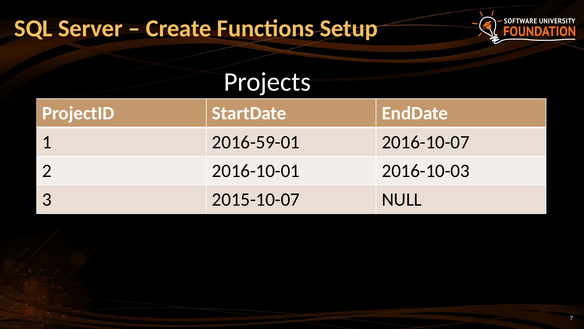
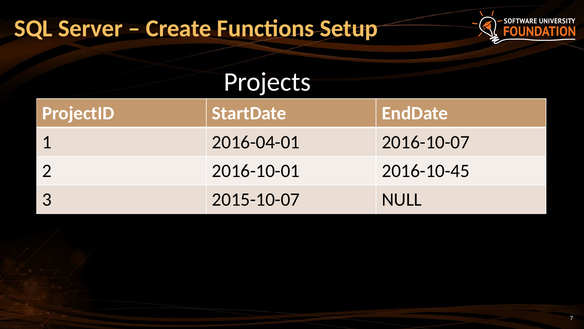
2016-59-01: 2016-59-01 -> 2016-04-01
2016-10-03: 2016-10-03 -> 2016-10-45
